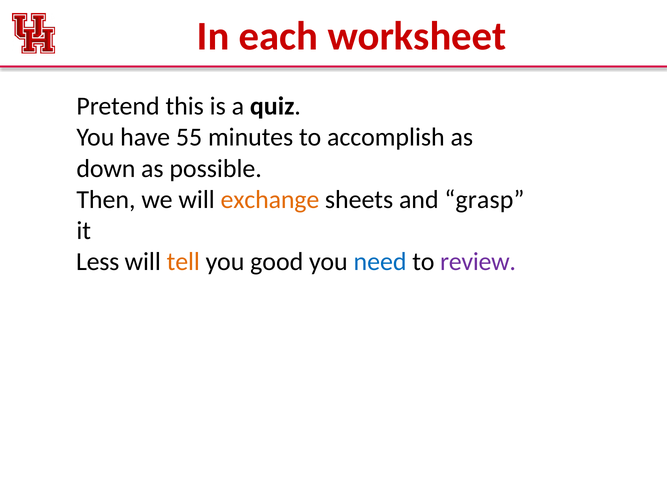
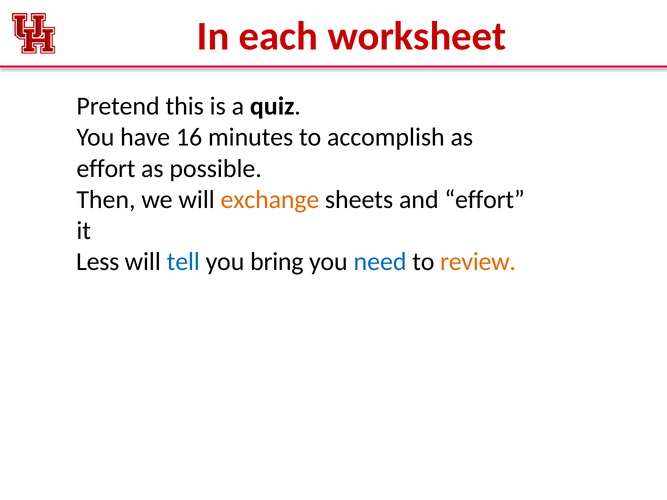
55: 55 -> 16
down at (106, 169): down -> effort
and grasp: grasp -> effort
tell colour: orange -> blue
good: good -> bring
review colour: purple -> orange
